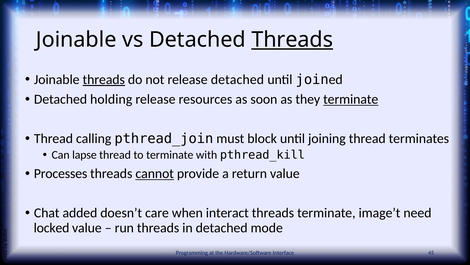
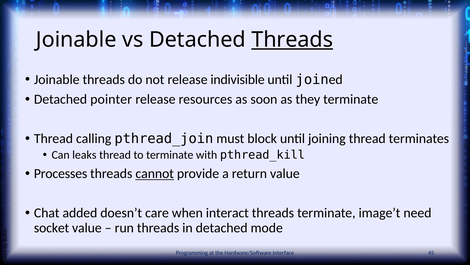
threads at (104, 79) underline: present -> none
release detached: detached -> indivisible
holding: holding -> pointer
terminate at (351, 99) underline: present -> none
lapse: lapse -> leaks
locked: locked -> socket
